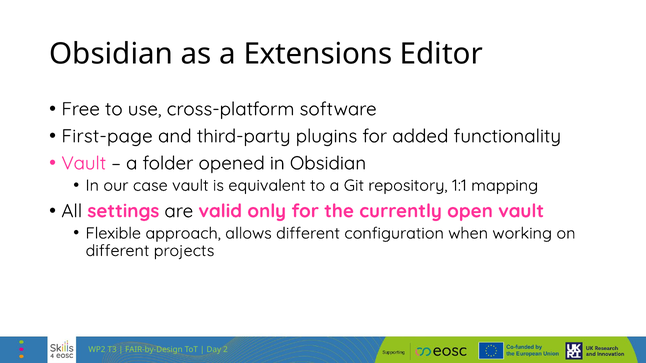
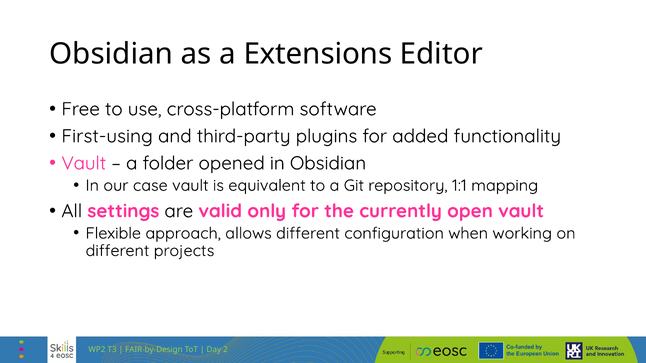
First-page: First-page -> First-using
